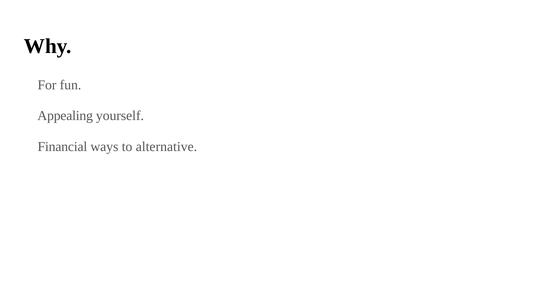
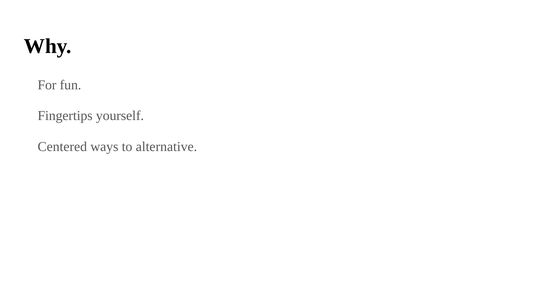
Appealing: Appealing -> Fingertips
Financial: Financial -> Centered
